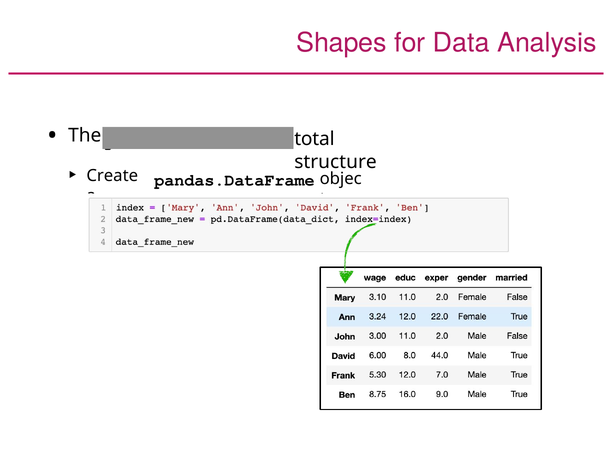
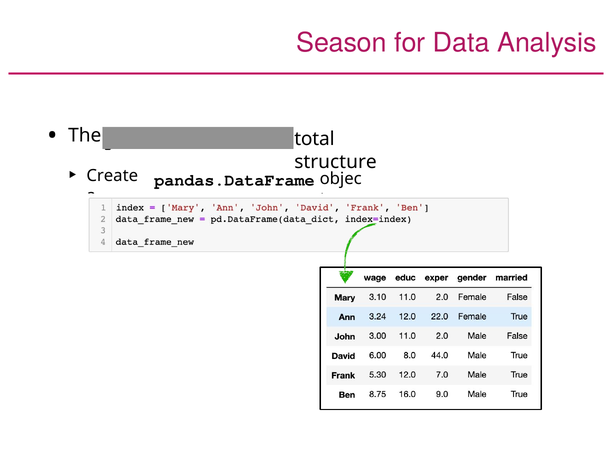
Shapes: Shapes -> Season
